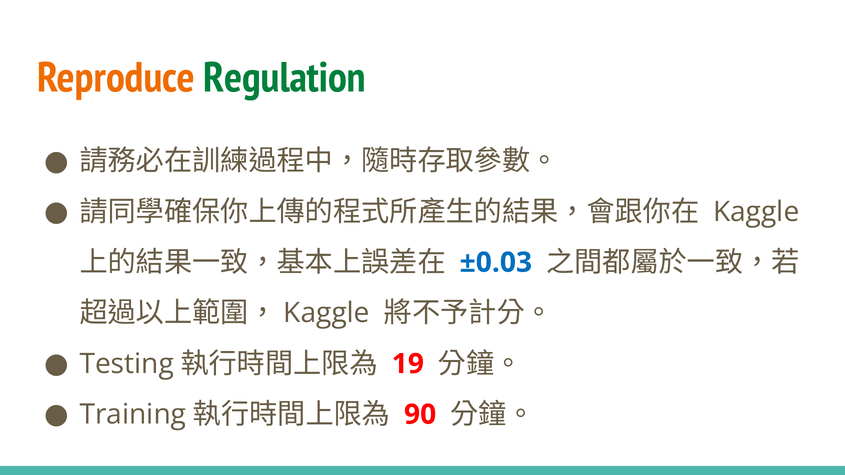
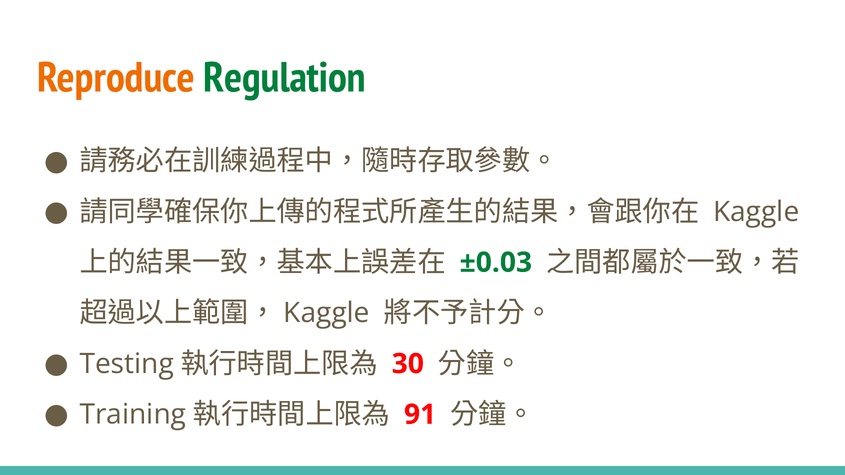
±0.03 colour: blue -> green
19: 19 -> 30
90: 90 -> 91
